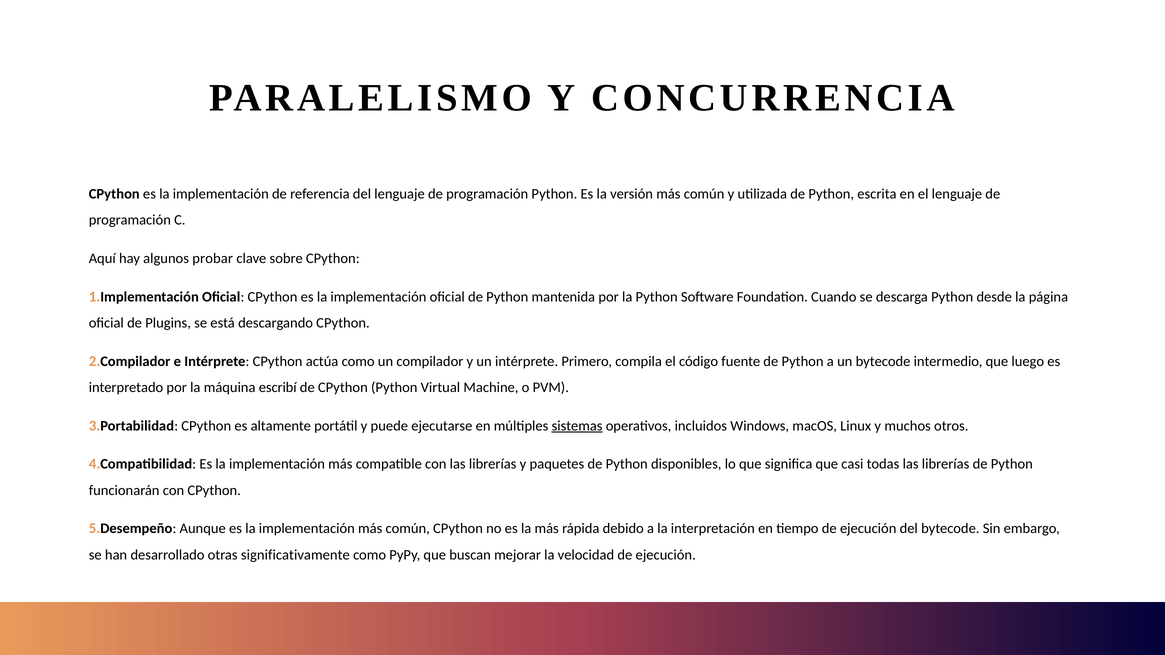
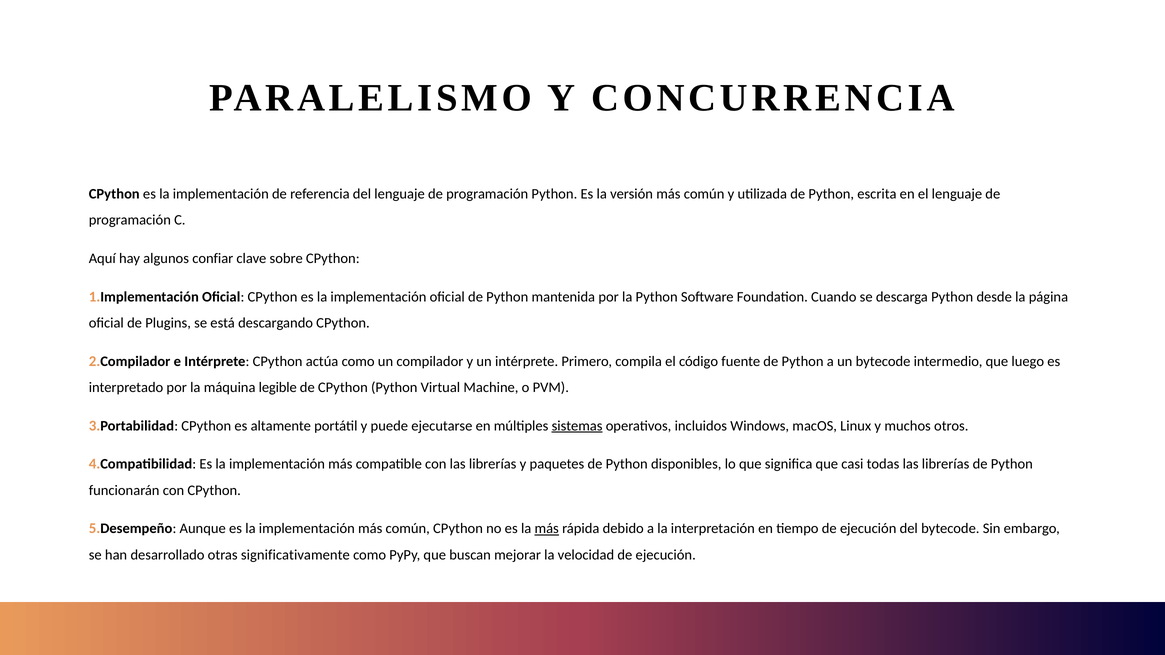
probar: probar -> confiar
escribí: escribí -> legible
más at (547, 529) underline: none -> present
